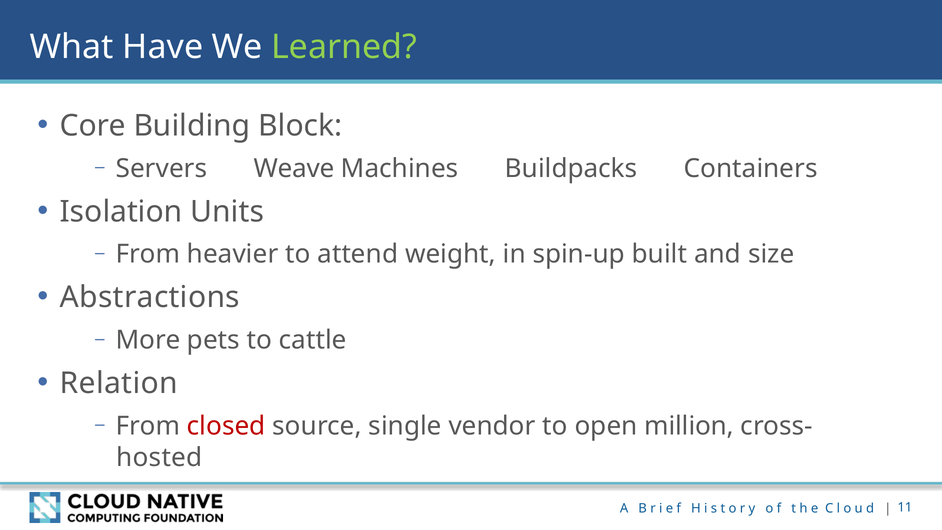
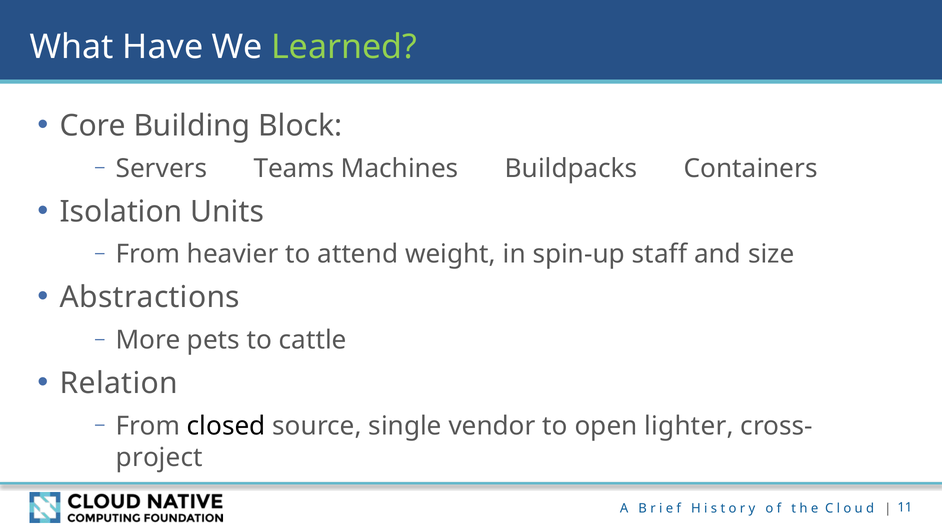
Weave: Weave -> Teams
built: built -> staff
closed colour: red -> black
million: million -> lighter
hosted: hosted -> project
